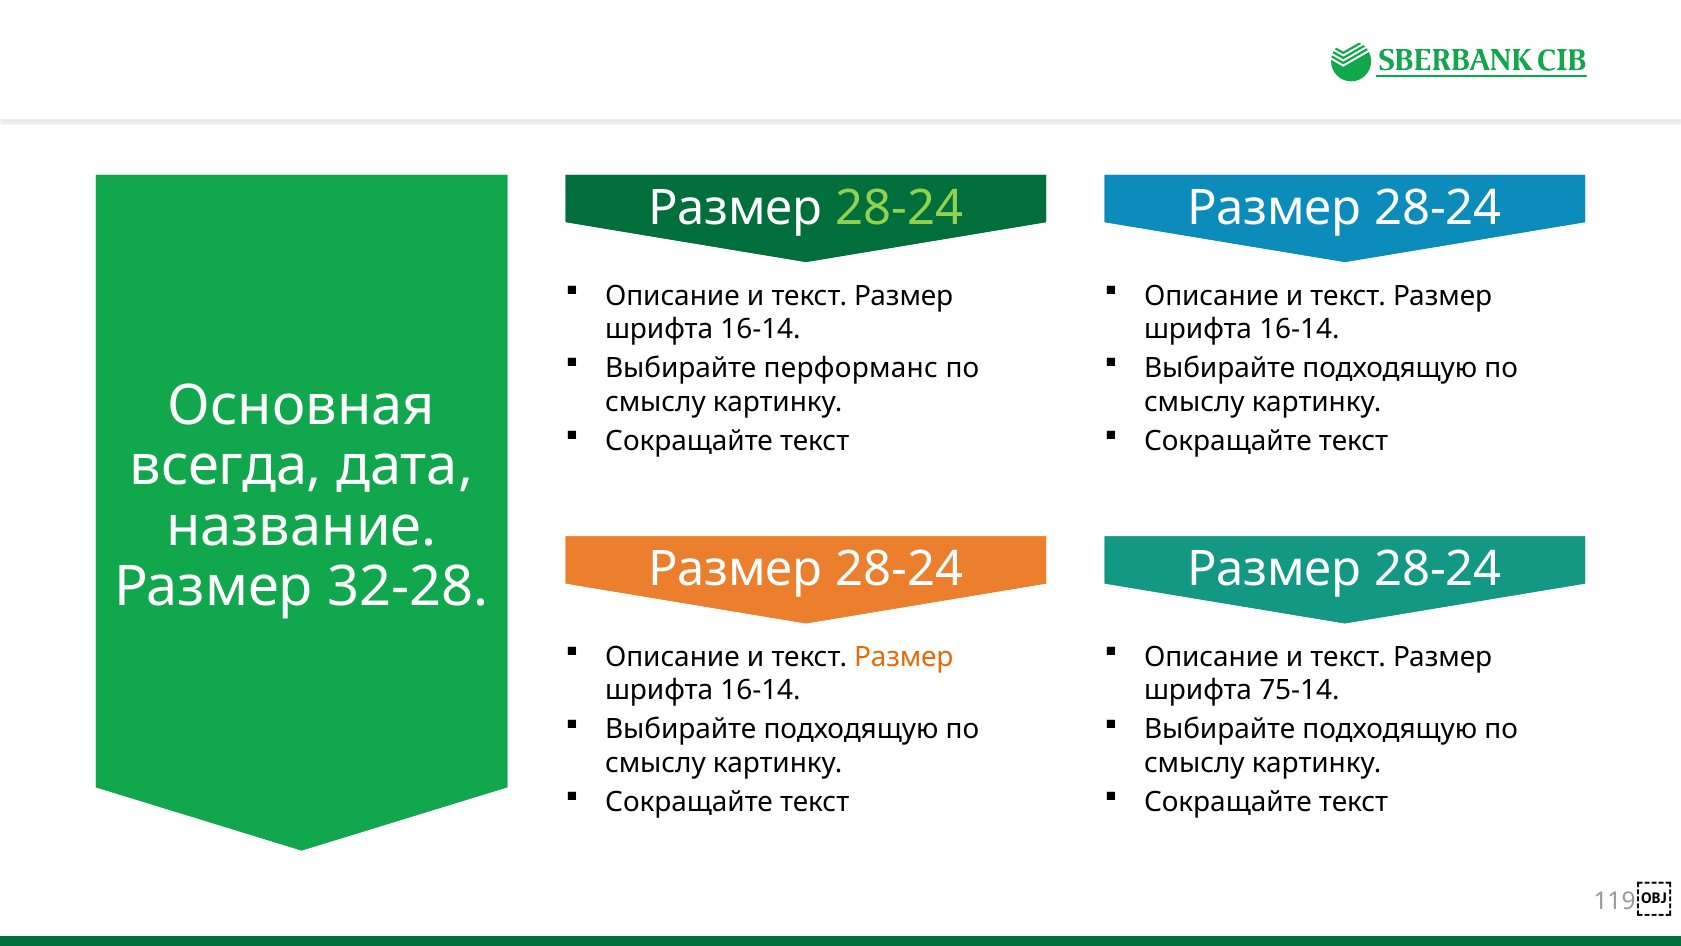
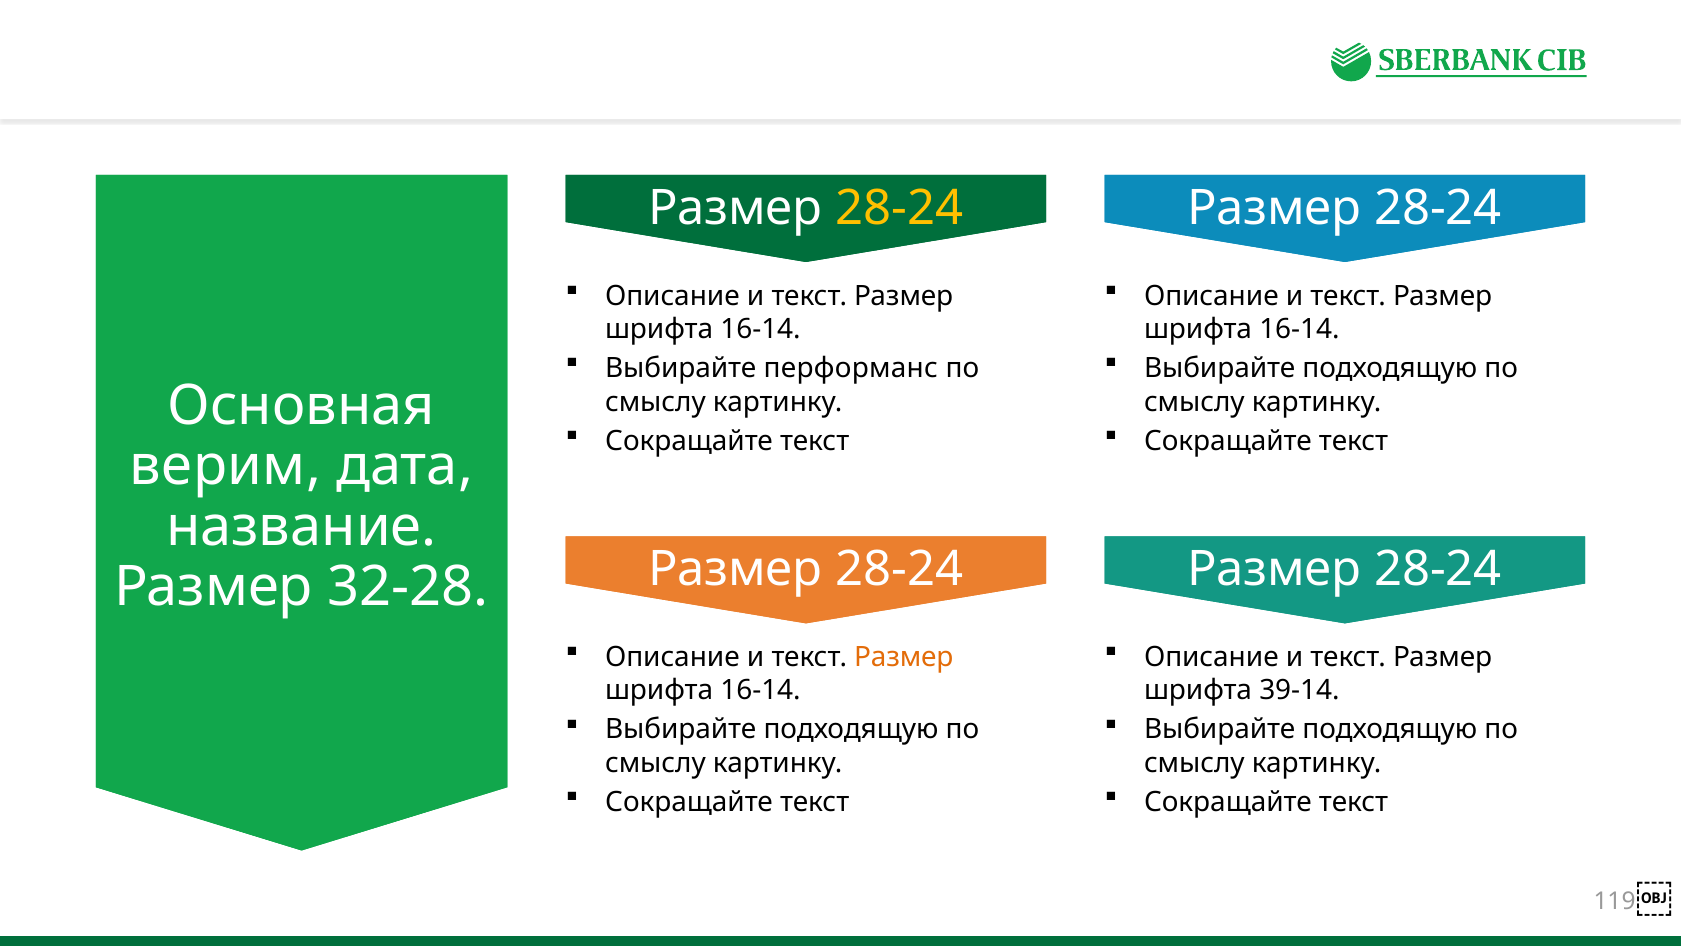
28-24 at (899, 208) colour: light green -> yellow
всегда: всегда -> верим
75-14: 75-14 -> 39-14
